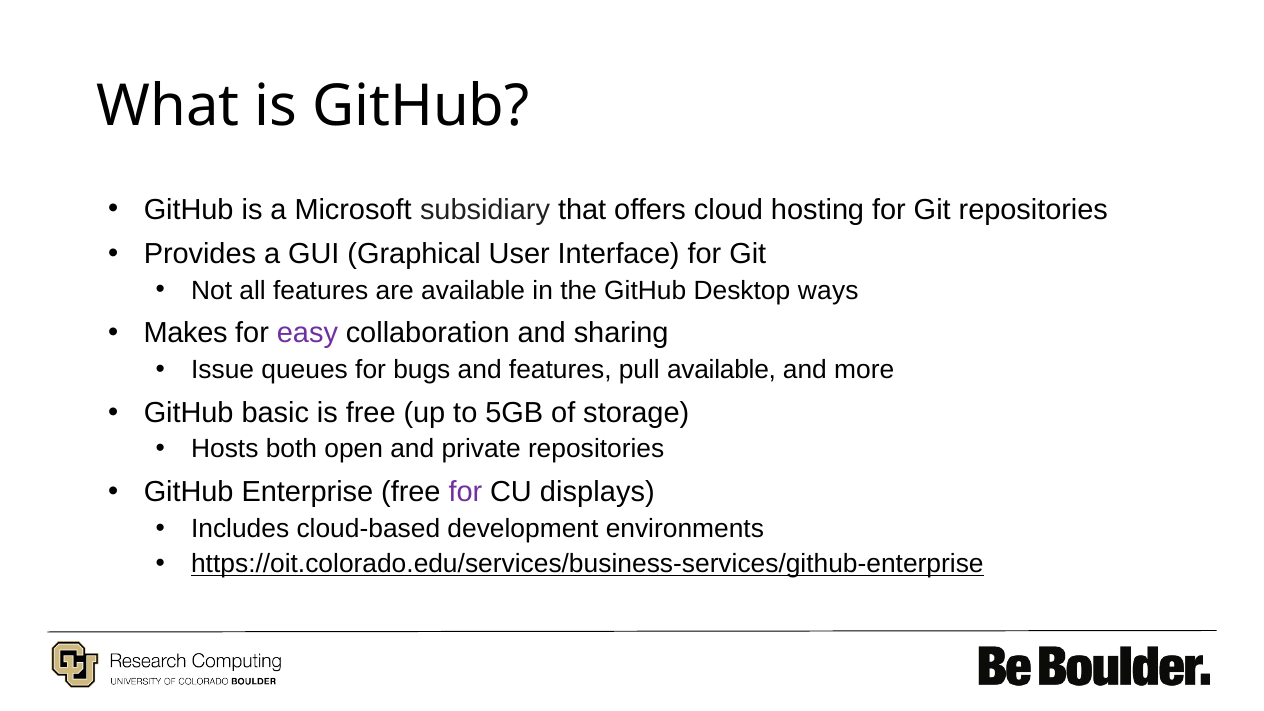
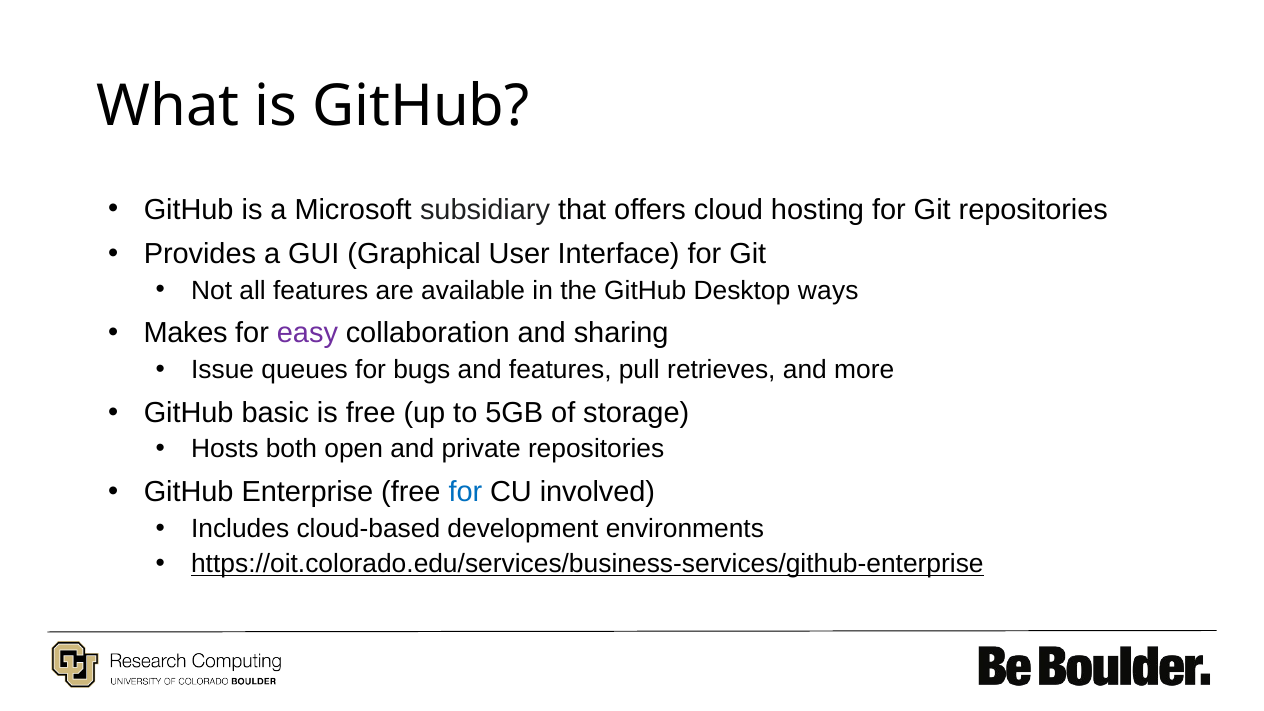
pull available: available -> retrieves
for at (465, 492) colour: purple -> blue
displays: displays -> involved
